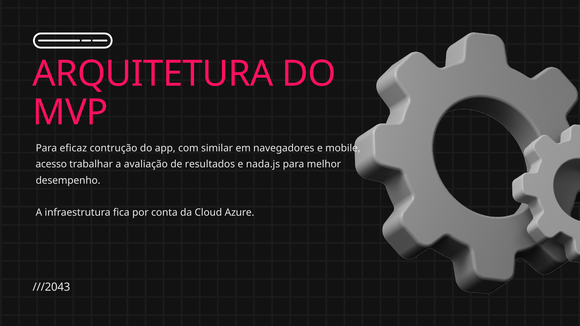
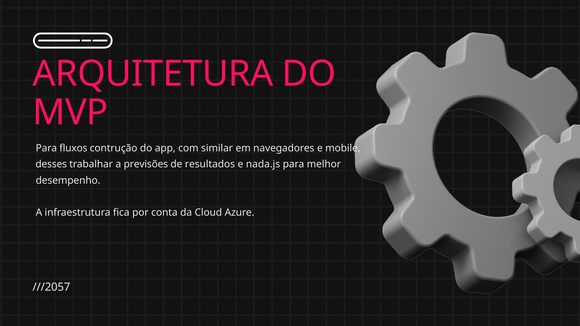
eficaz: eficaz -> fluxos
acesso: acesso -> desses
avaliação: avaliação -> previsões
///2043: ///2043 -> ///2057
